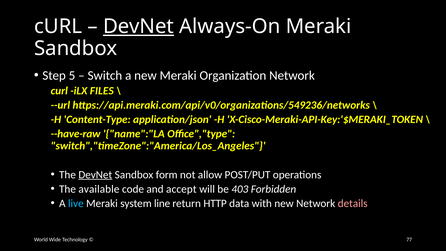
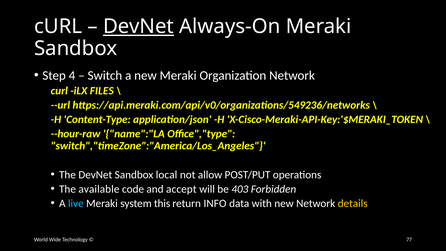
5: 5 -> 4
--have-raw: --have-raw -> --hour-raw
DevNet at (95, 175) underline: present -> none
form: form -> local
line: line -> this
HTTP: HTTP -> INFO
details colour: pink -> yellow
